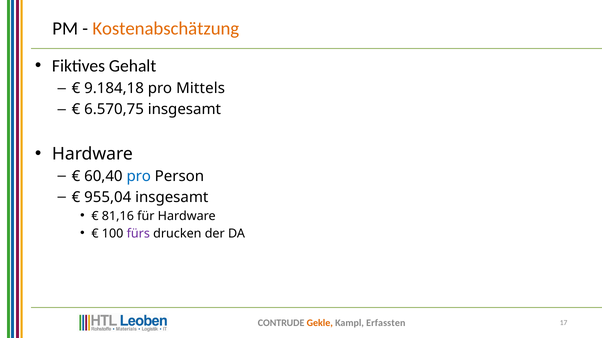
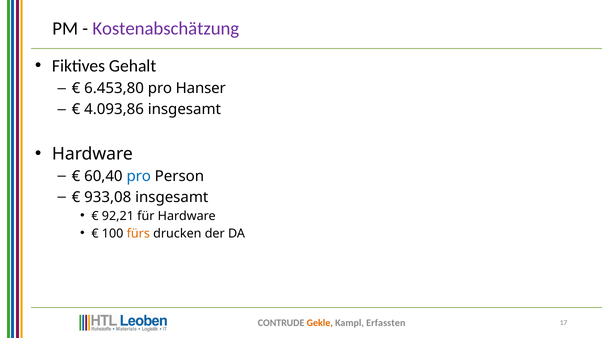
Kostenabschätzung colour: orange -> purple
9.184,18: 9.184,18 -> 6.453,80
Mittels: Mittels -> Hanser
6.570,75: 6.570,75 -> 4.093,86
955,04: 955,04 -> 933,08
81,16: 81,16 -> 92,21
fürs colour: purple -> orange
